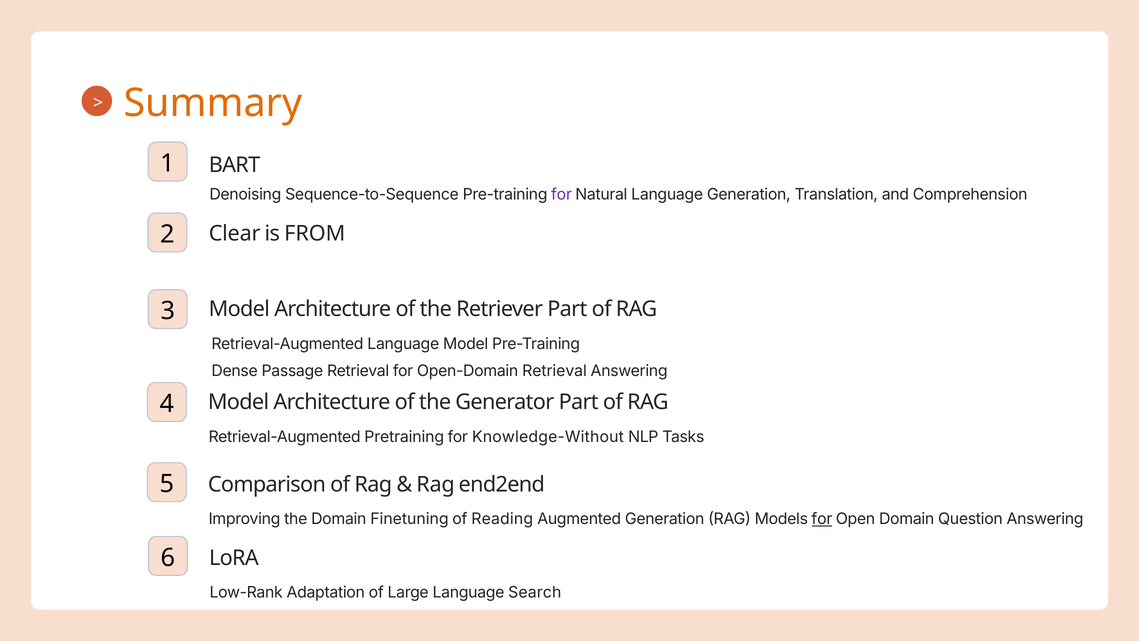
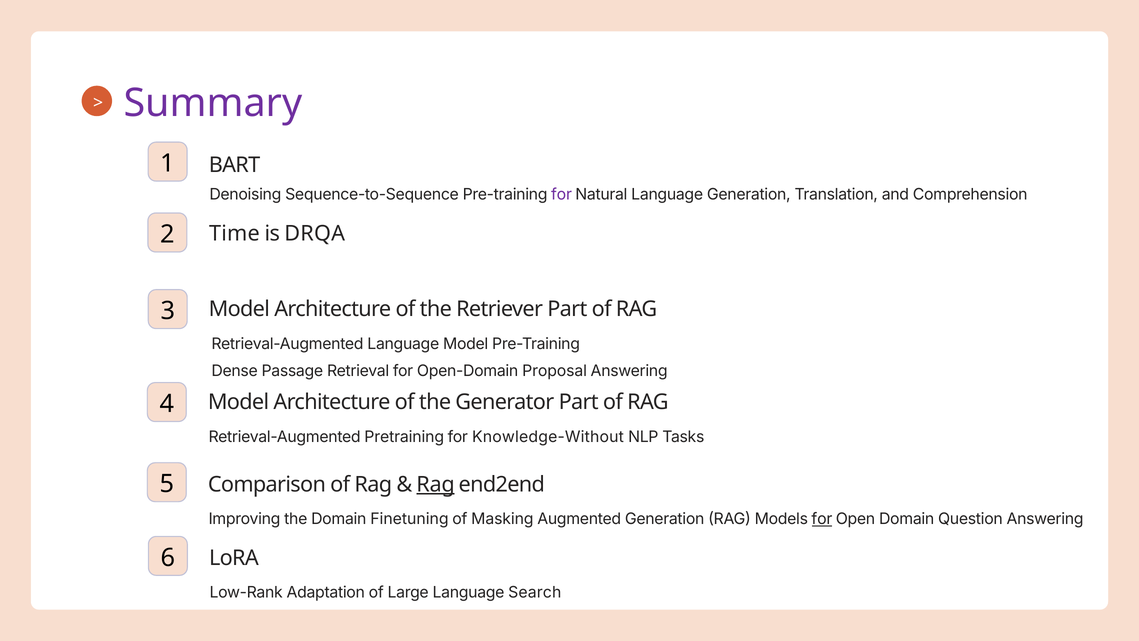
Summary colour: orange -> purple
Clear: Clear -> Time
FROM: FROM -> DRQA
Open-Domain Retrieval: Retrieval -> Proposal
Rag at (436, 484) underline: none -> present
Reading: Reading -> Masking
